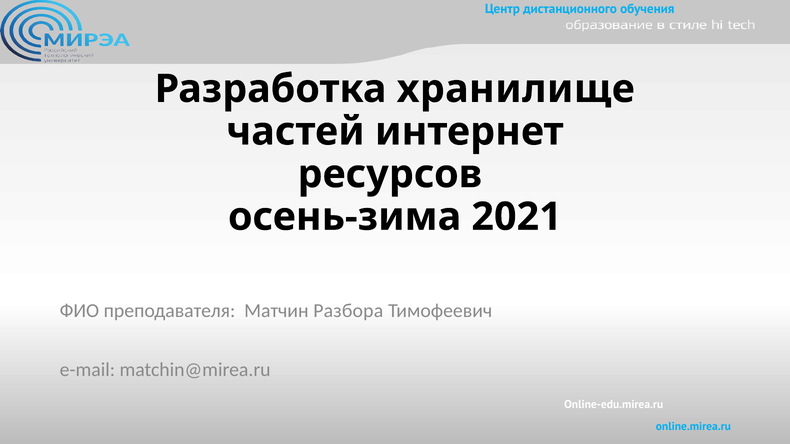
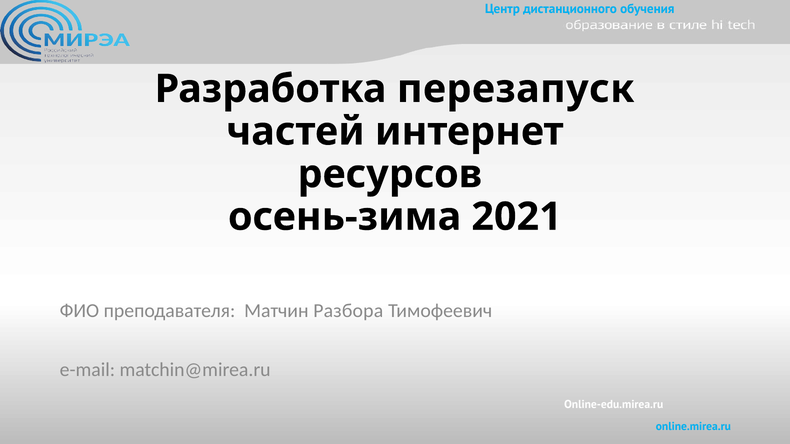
хранилище: хранилище -> перезапуск
